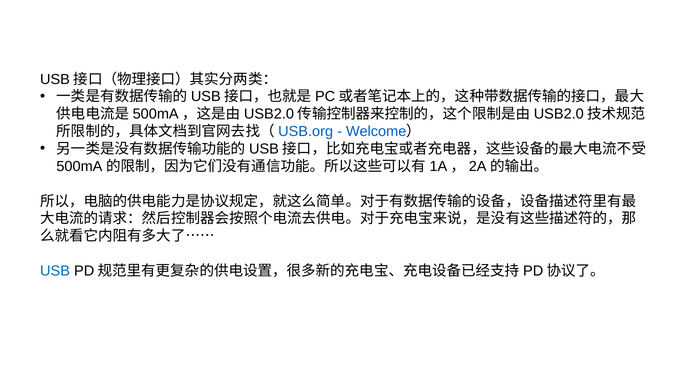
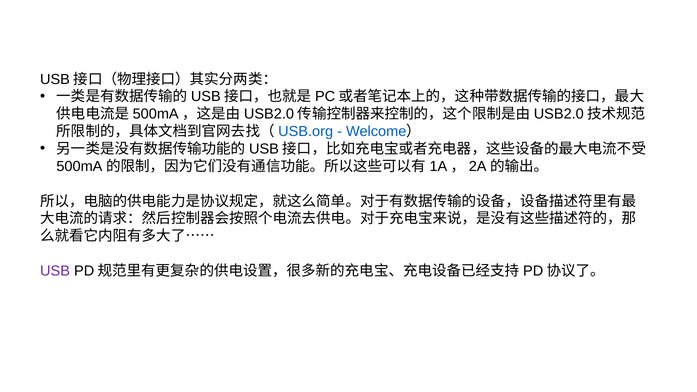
USB colour: blue -> purple
